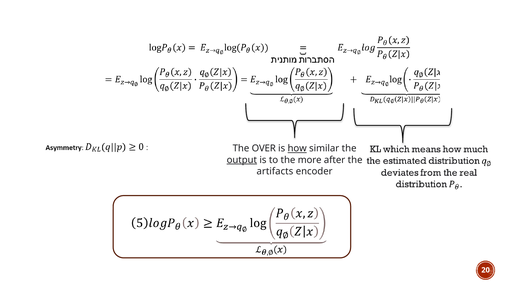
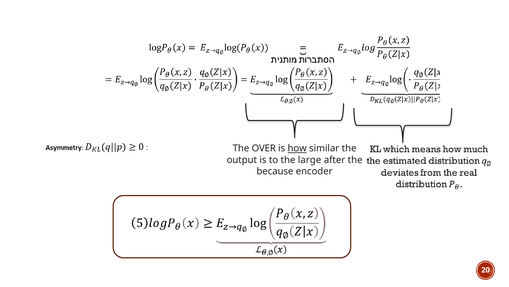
output underline: present -> none
more: more -> large
artifacts: artifacts -> because
